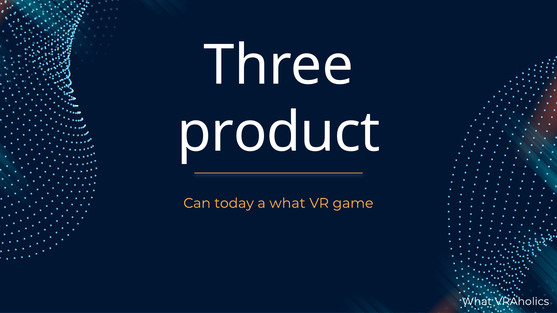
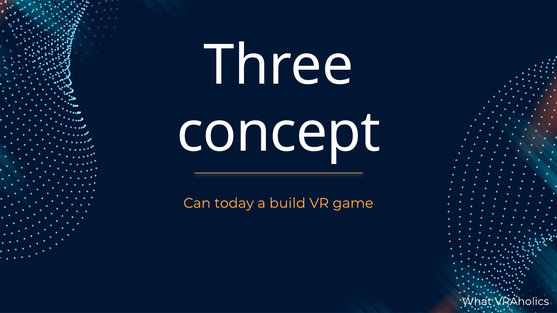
product: product -> concept
a what: what -> build
